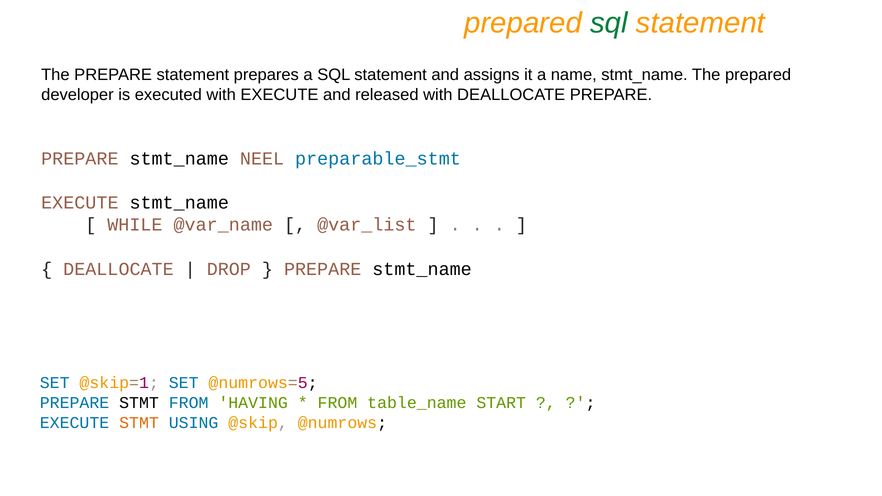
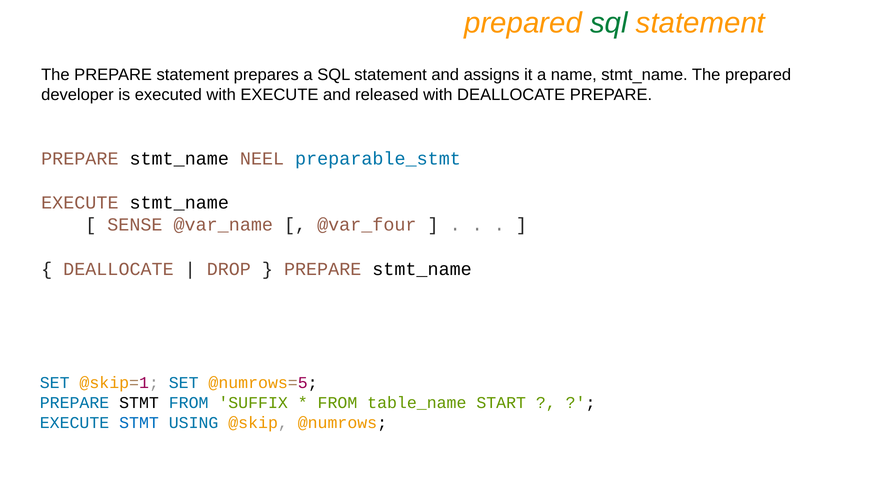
WHILE: WHILE -> SENSE
@var_list: @var_list -> @var_four
HAVING: HAVING -> SUFFIX
STMT at (139, 423) colour: orange -> blue
